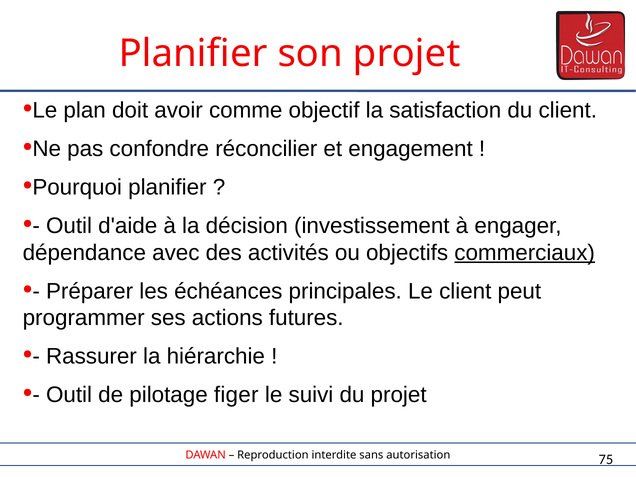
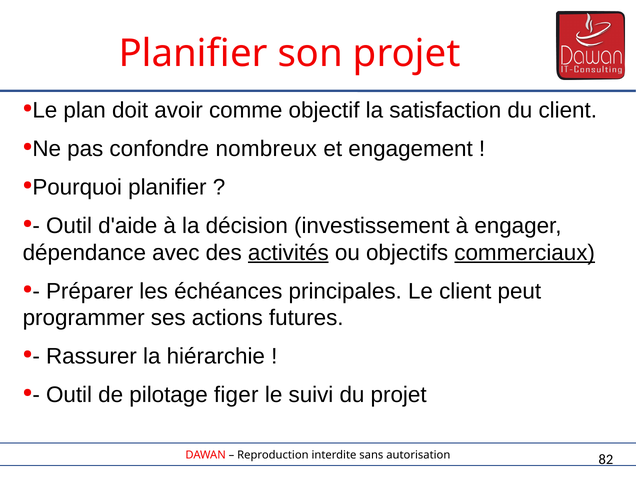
réconcilier: réconcilier -> nombreux
activités underline: none -> present
75: 75 -> 82
